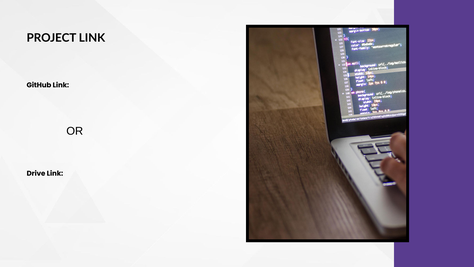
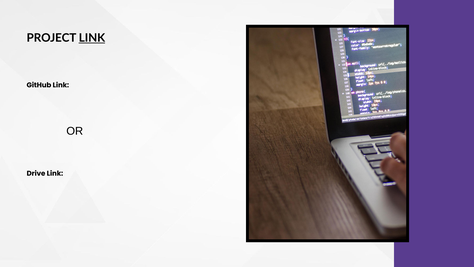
LINK at (92, 38) underline: none -> present
